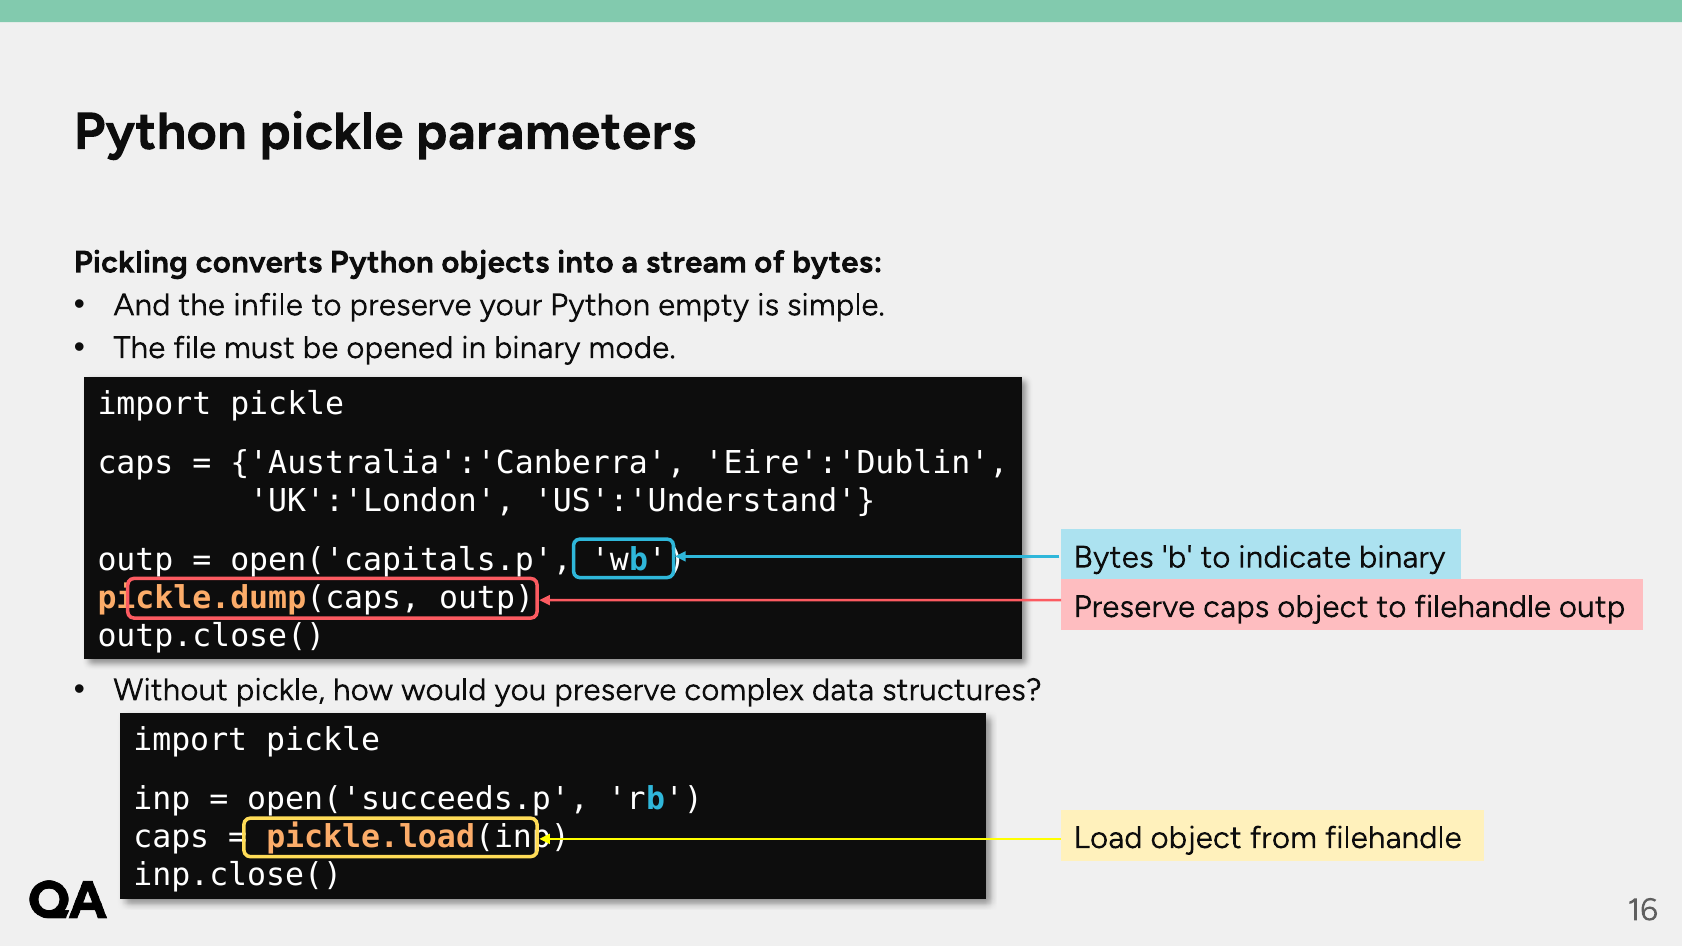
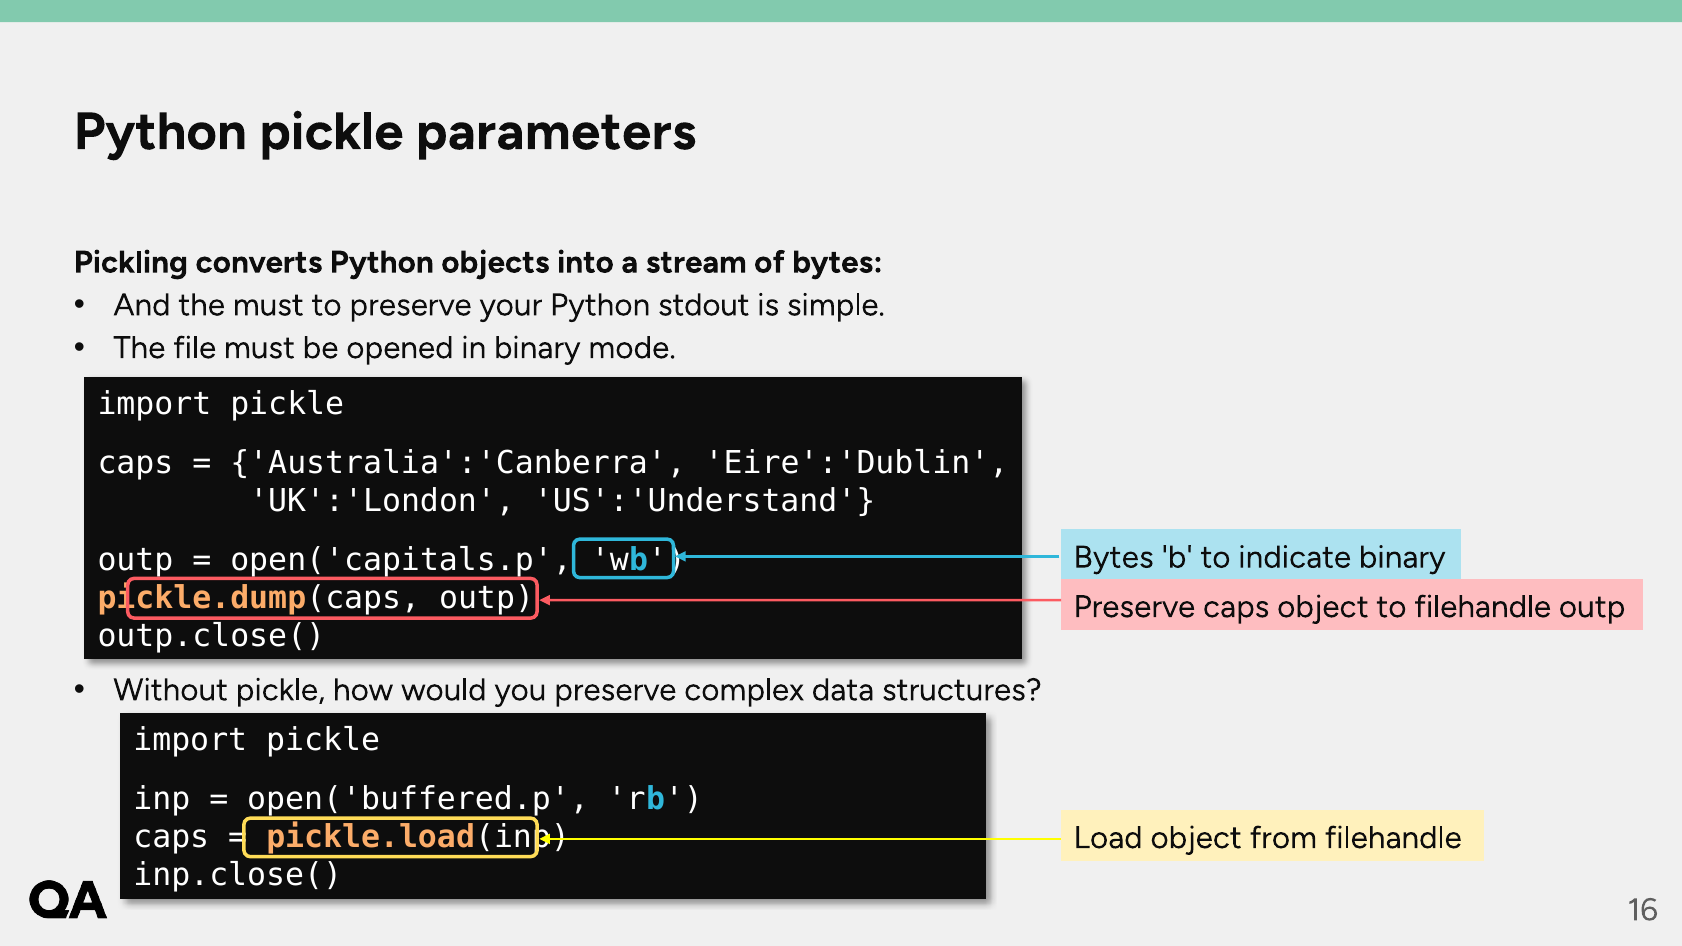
the infile: infile -> must
empty: empty -> stdout
open('succeeds.p: open('succeeds.p -> open('buffered.p
